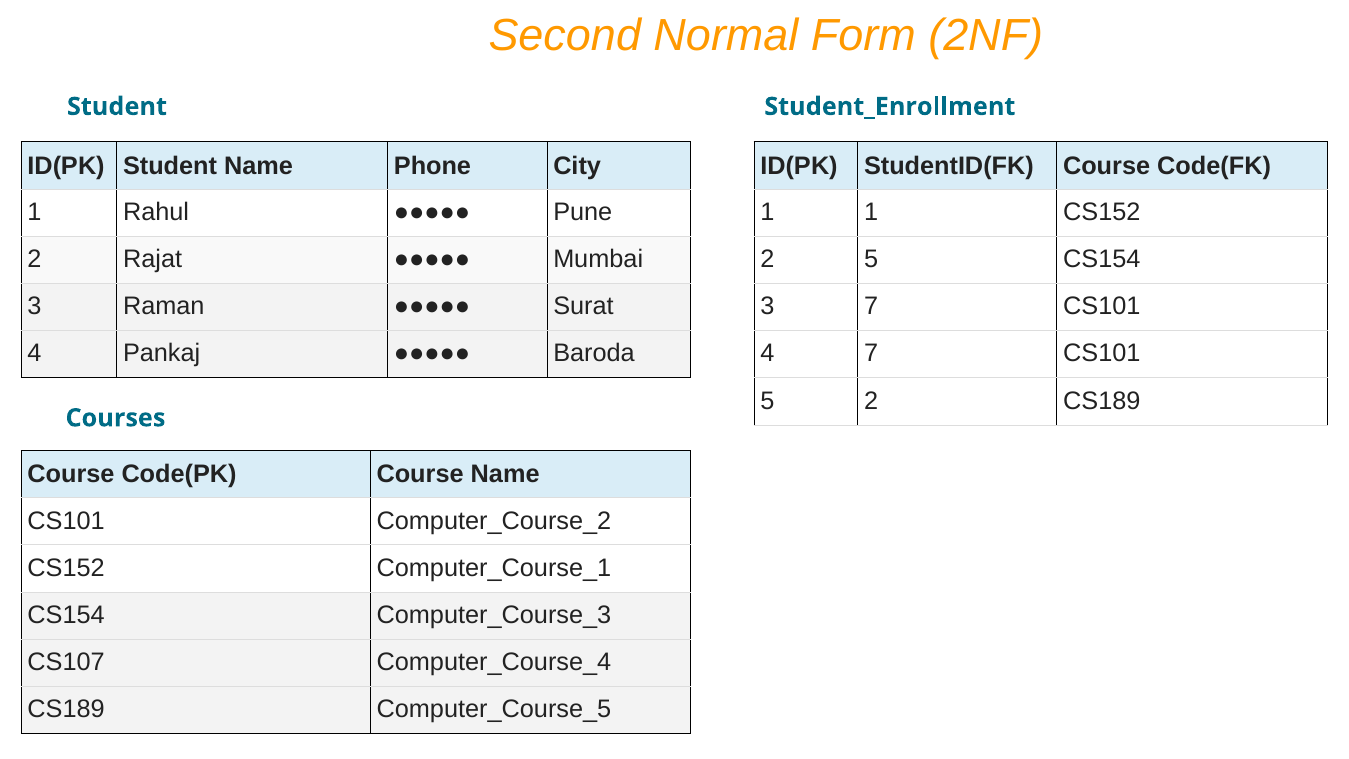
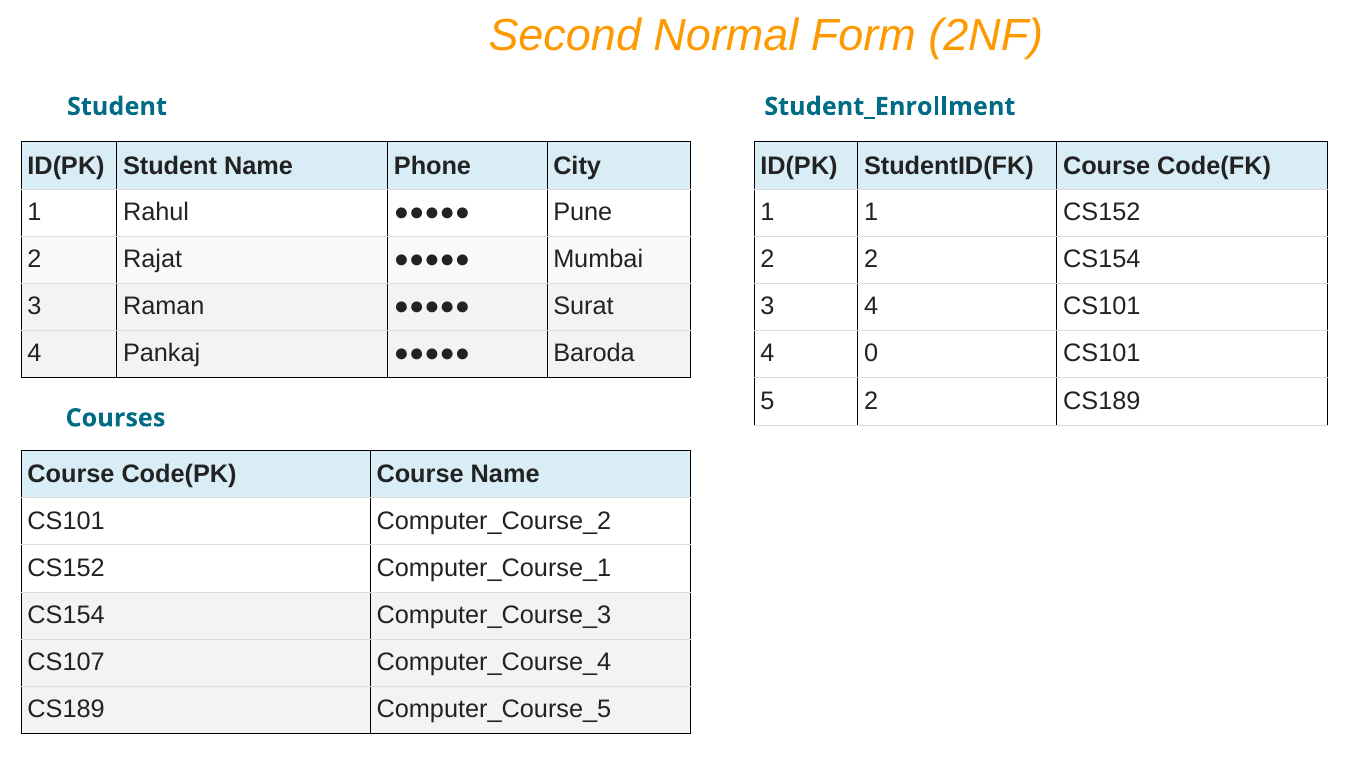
2 5: 5 -> 2
3 7: 7 -> 4
4 7: 7 -> 0
